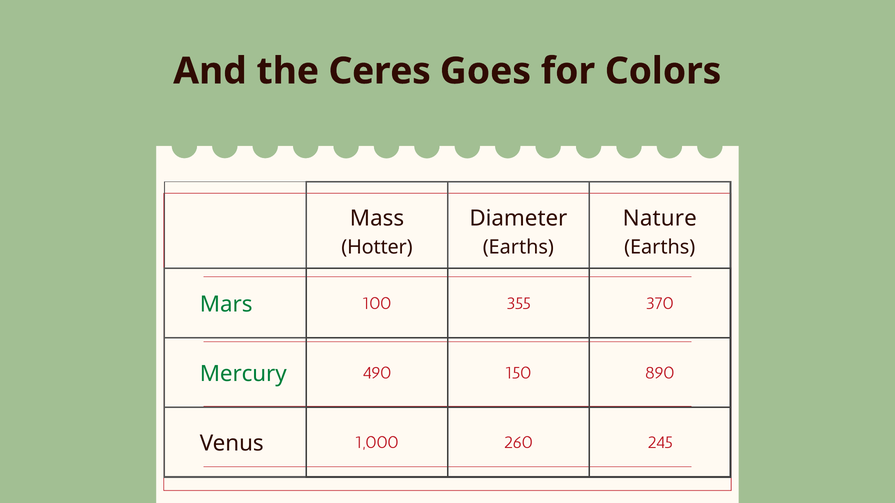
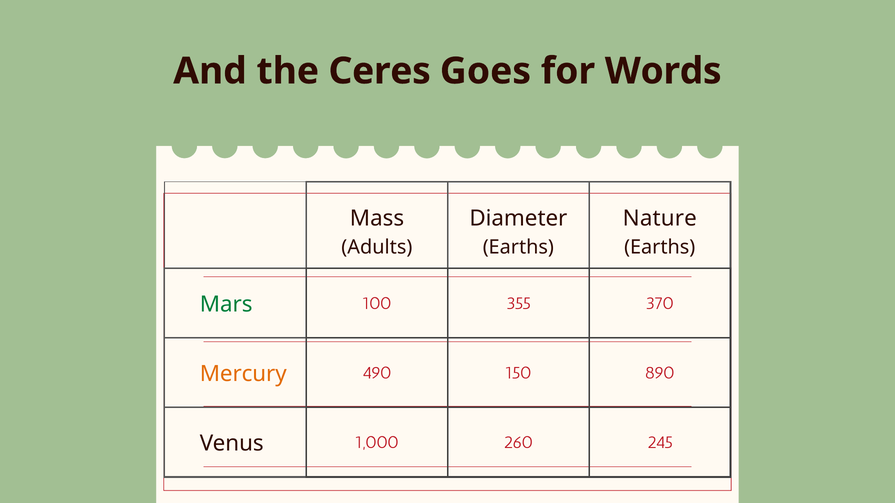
Colors: Colors -> Words
Hotter: Hotter -> Adults
Mercury colour: green -> orange
